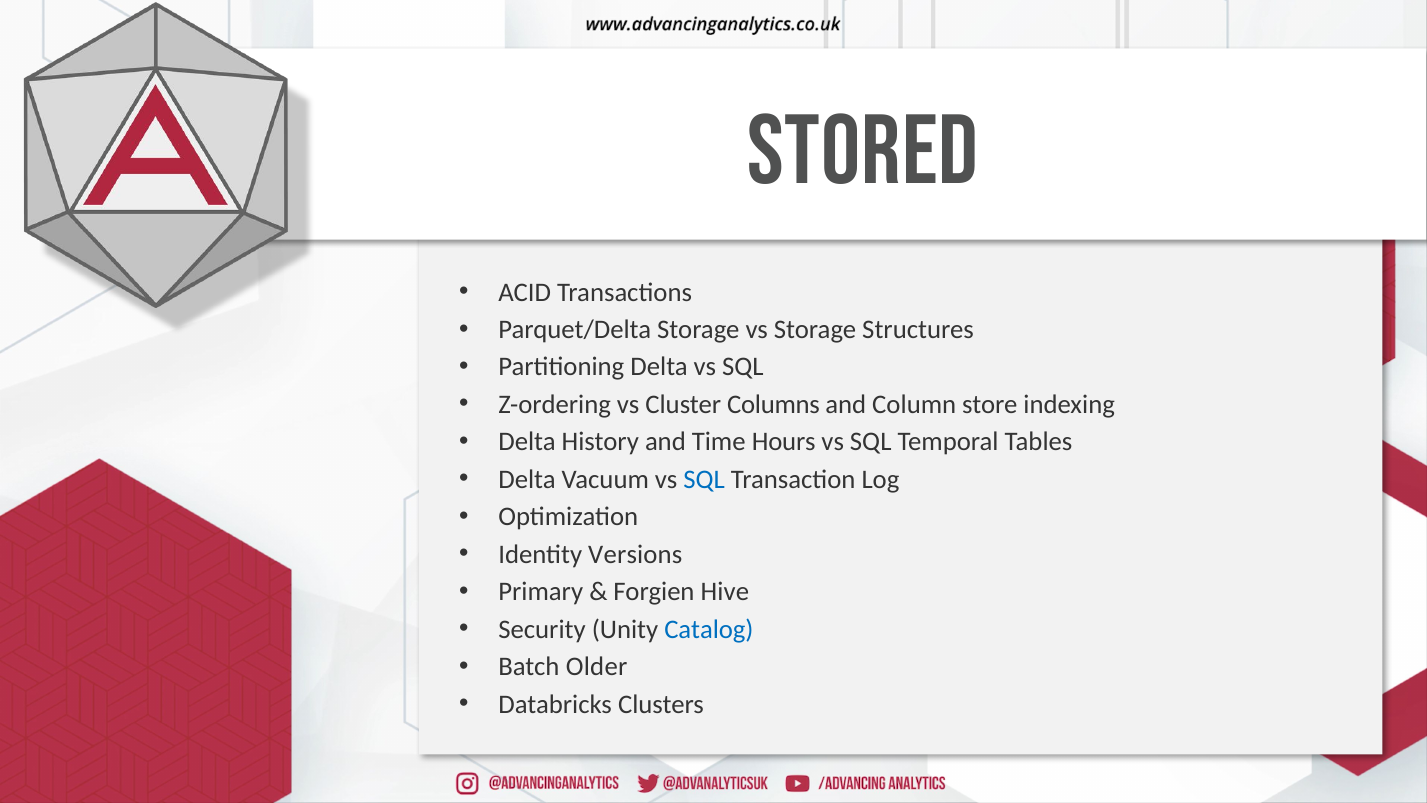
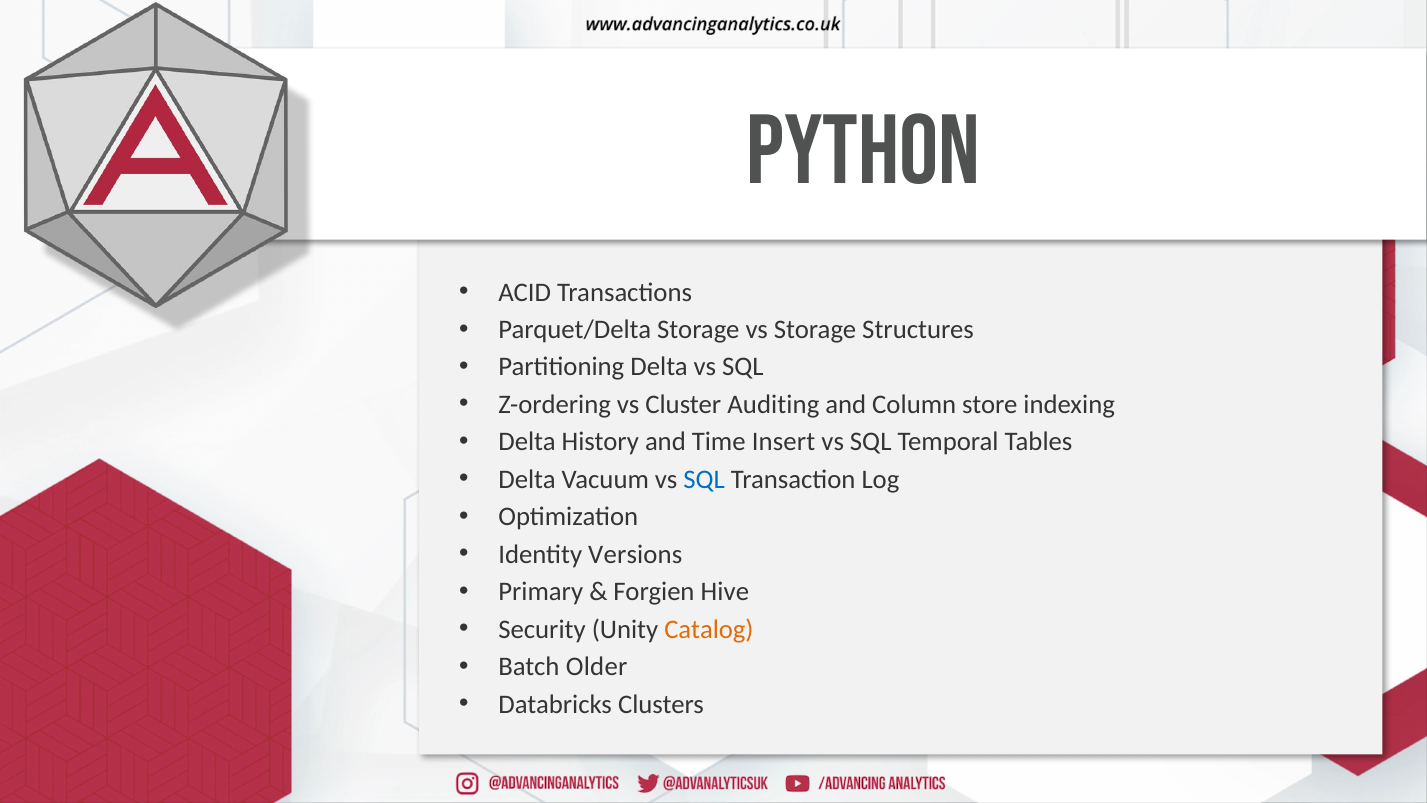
Stored: Stored -> Python
Columns: Columns -> Auditing
Hours: Hours -> Insert
Catalog colour: blue -> orange
